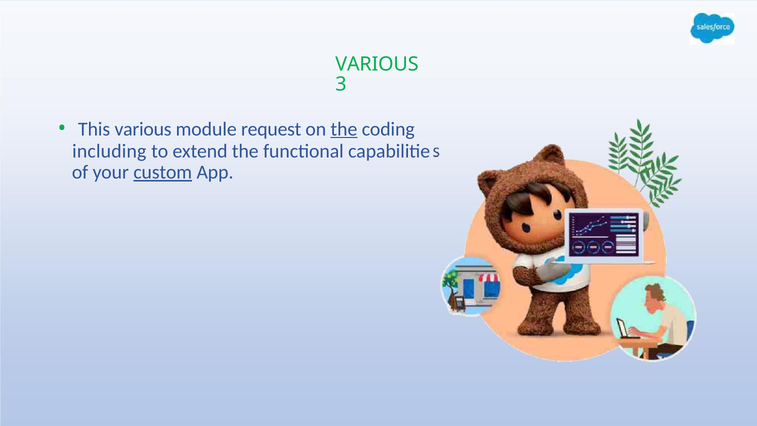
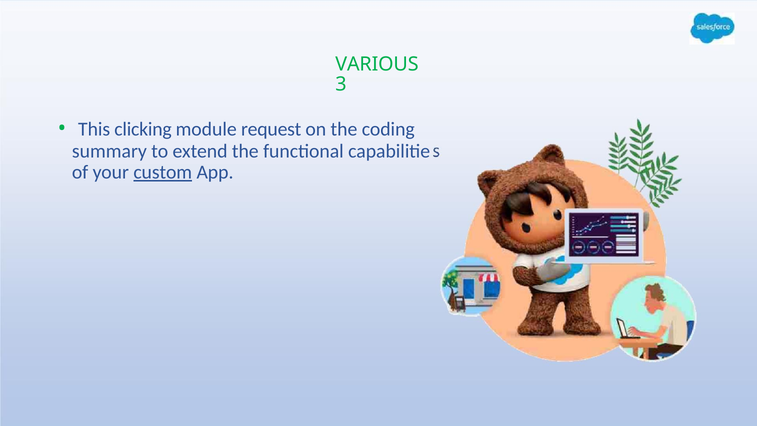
This various: various -> clicking
the at (344, 129) underline: present -> none
including: including -> summary
